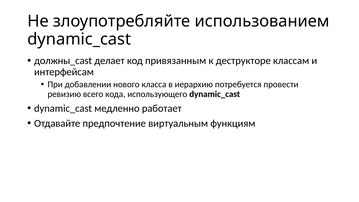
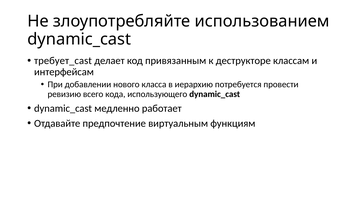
должны_cast: должны_cast -> требует_cast
